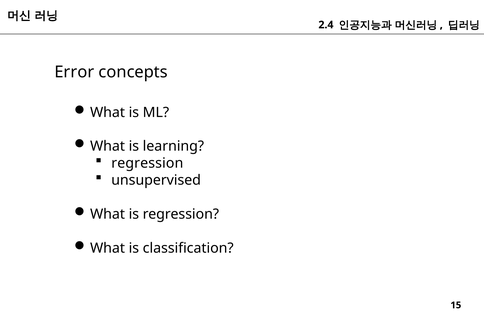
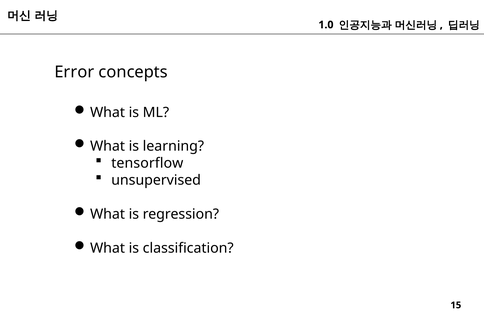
2.4: 2.4 -> 1.0
regression at (147, 163): regression -> tensorflow
